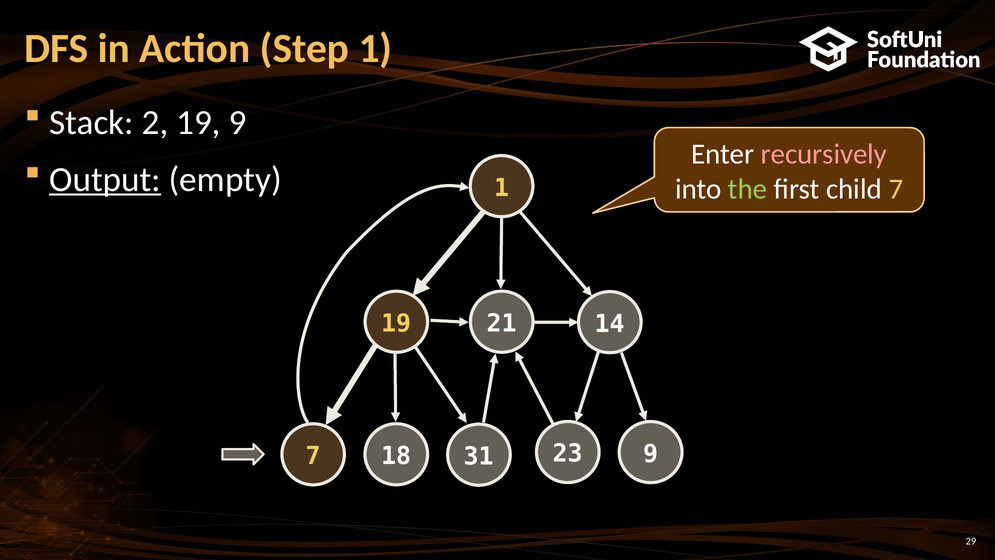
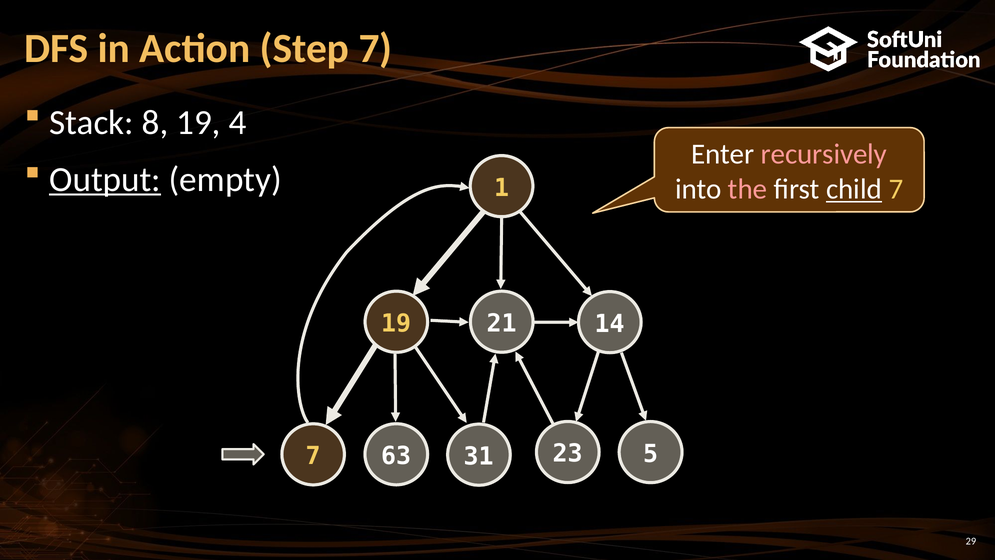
Step 1: 1 -> 7
2: 2 -> 8
19 9: 9 -> 4
the colour: light green -> pink
child underline: none -> present
23 9: 9 -> 5
18: 18 -> 63
